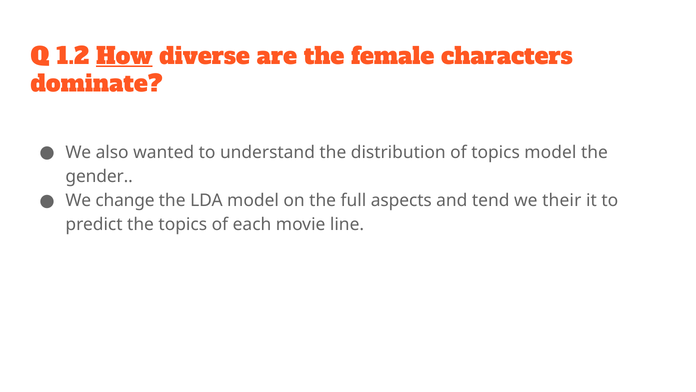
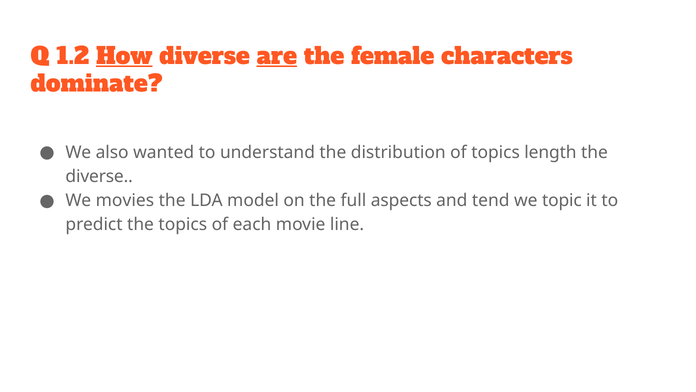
are underline: none -> present
topics model: model -> length
gender at (99, 176): gender -> diverse
change: change -> movies
their: their -> topic
